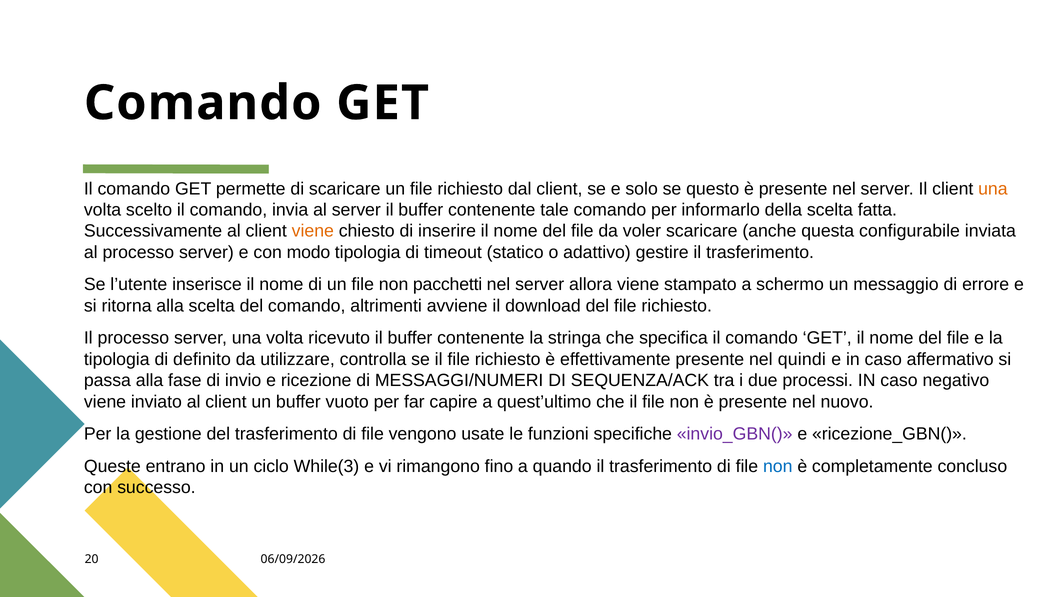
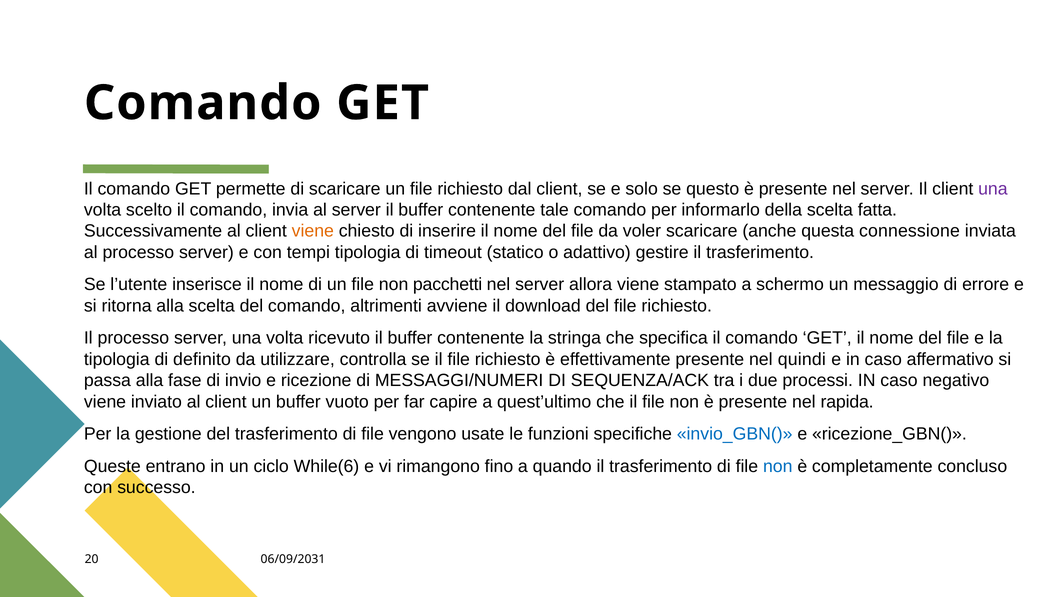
una at (993, 189) colour: orange -> purple
configurabile: configurabile -> connessione
modo: modo -> tempi
nuovo: nuovo -> rapida
invio_GBN( colour: purple -> blue
While(3: While(3 -> While(6
06/09/2026: 06/09/2026 -> 06/09/2031
